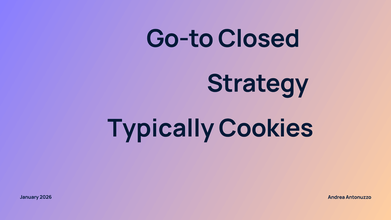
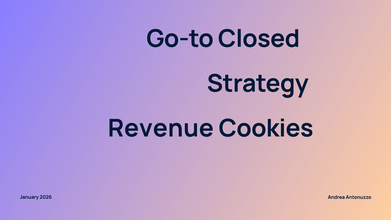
Typically: Typically -> Revenue
